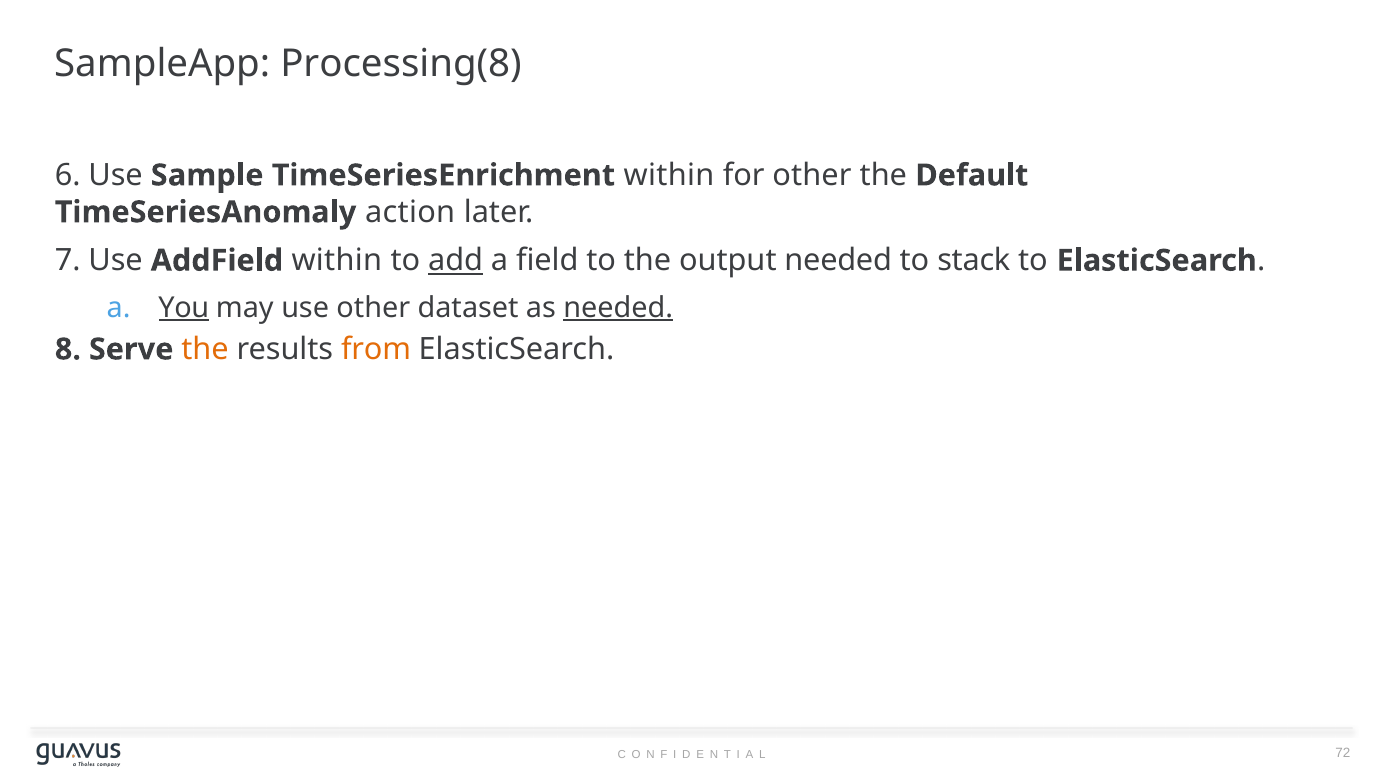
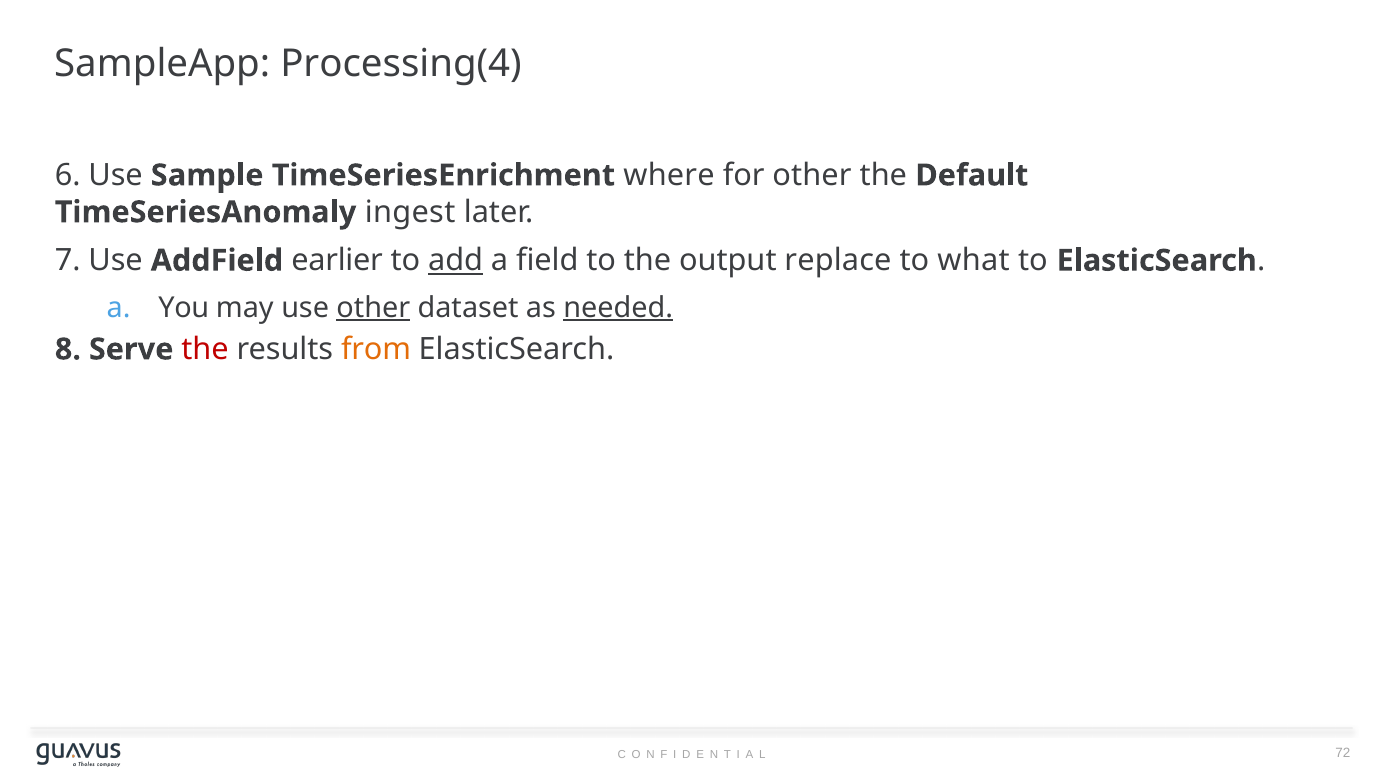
Processing(8: Processing(8 -> Processing(4
TimeSeriesEnrichment within: within -> where
action: action -> ingest
AddField within: within -> earlier
output needed: needed -> replace
stack: stack -> what
You underline: present -> none
other at (373, 308) underline: none -> present
the at (205, 349) colour: orange -> red
